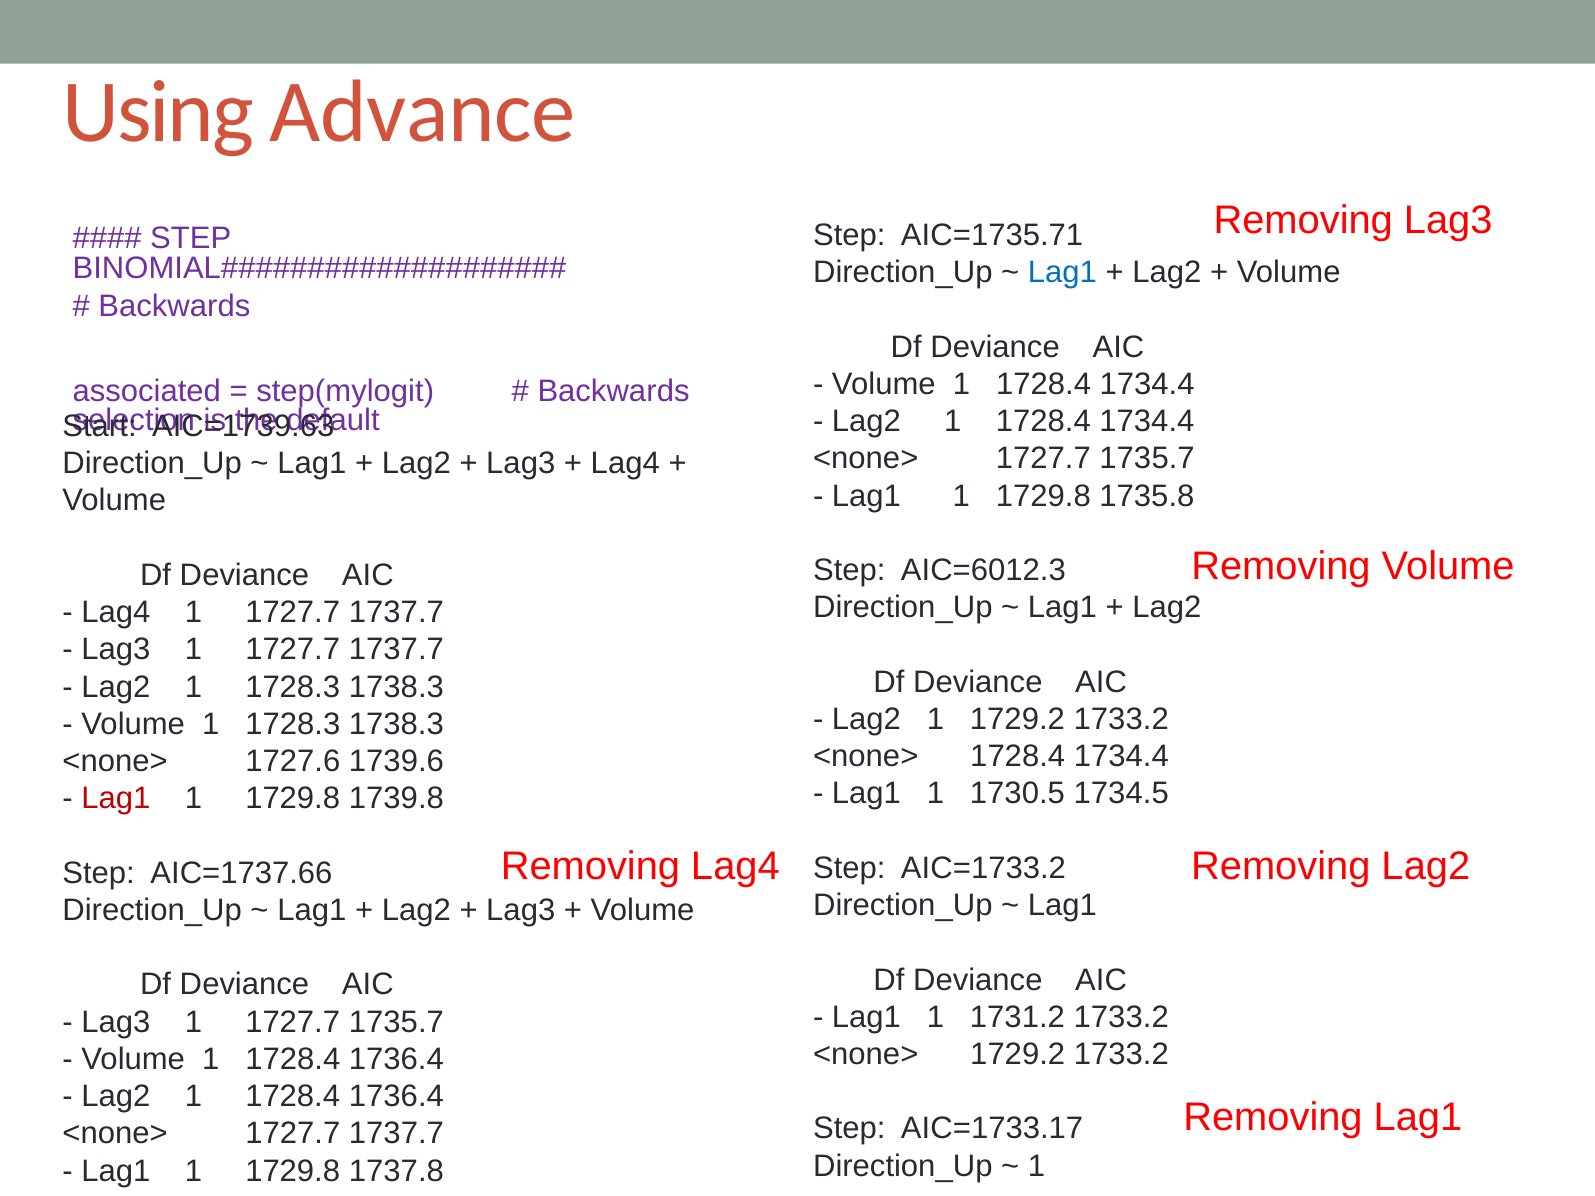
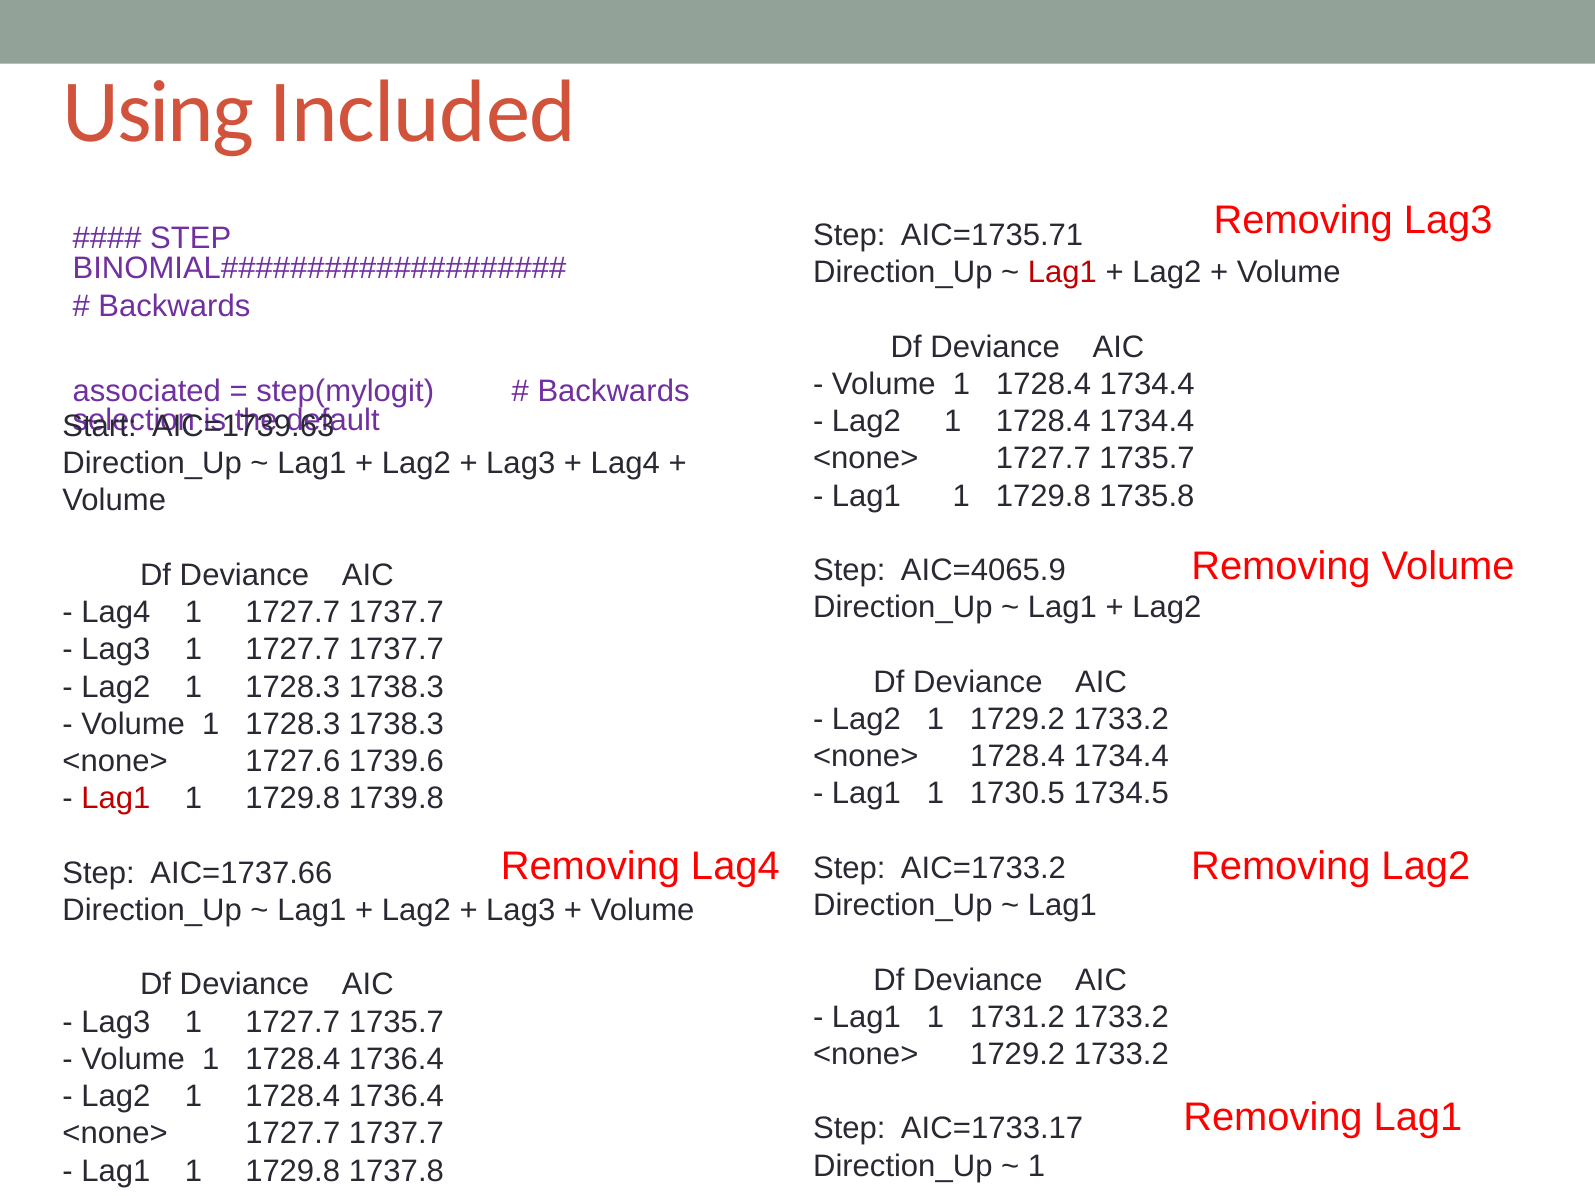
Advance: Advance -> Included
Lag1 at (1062, 272) colour: blue -> red
AIC=6012.3: AIC=6012.3 -> AIC=4065.9
